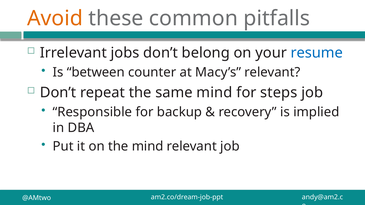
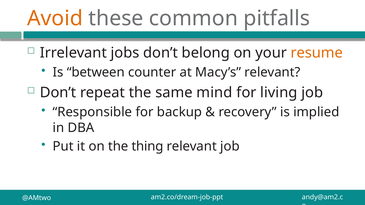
resume colour: blue -> orange
steps: steps -> living
the mind: mind -> thing
